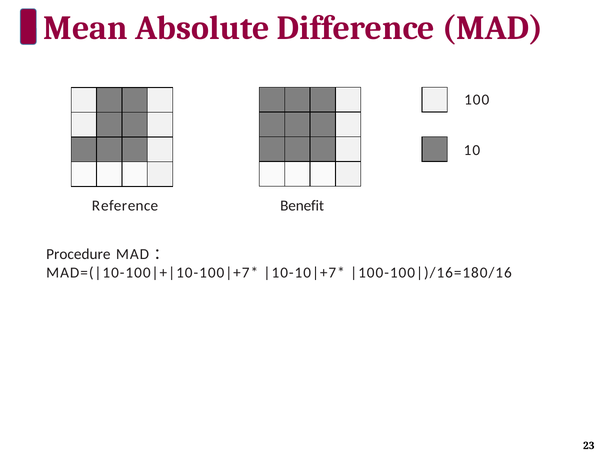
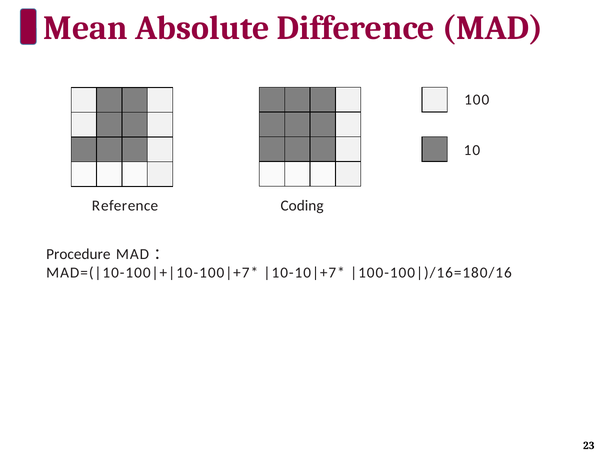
Benefit: Benefit -> Coding
